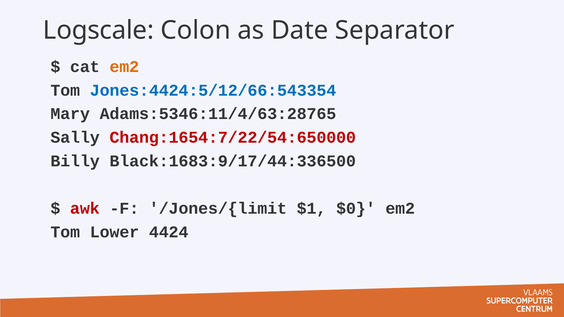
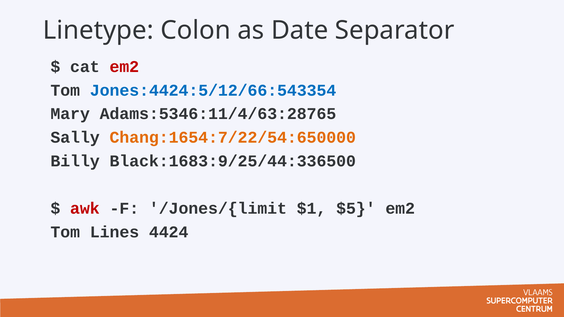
Logscale: Logscale -> Linetype
em2 at (124, 67) colour: orange -> red
Chang:1654:7/22/54:650000 colour: red -> orange
Black:1683:9/17/44:336500: Black:1683:9/17/44:336500 -> Black:1683:9/25/44:336500
$0: $0 -> $5
Lower: Lower -> Lines
